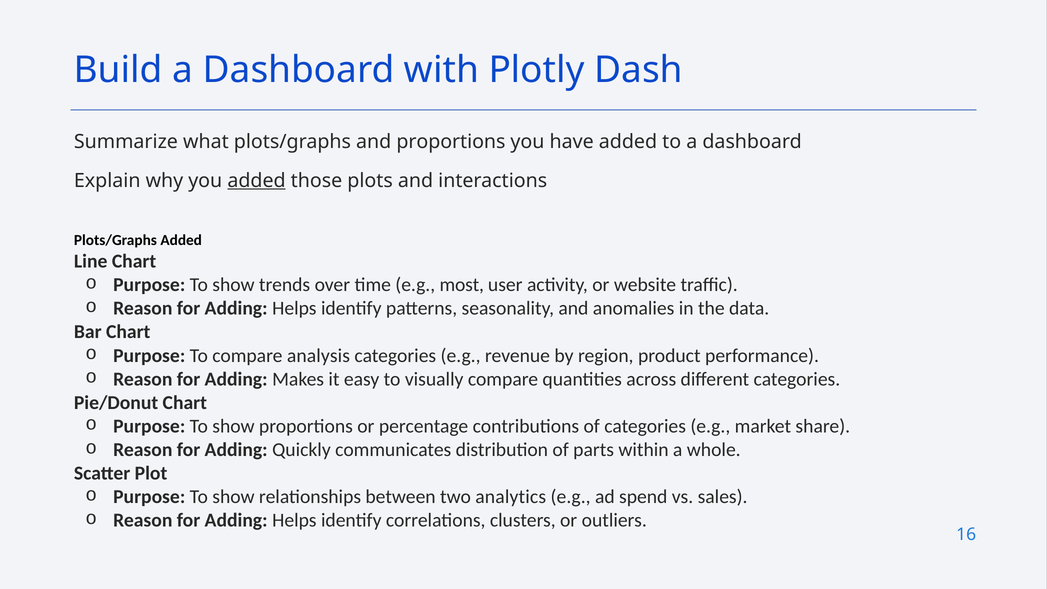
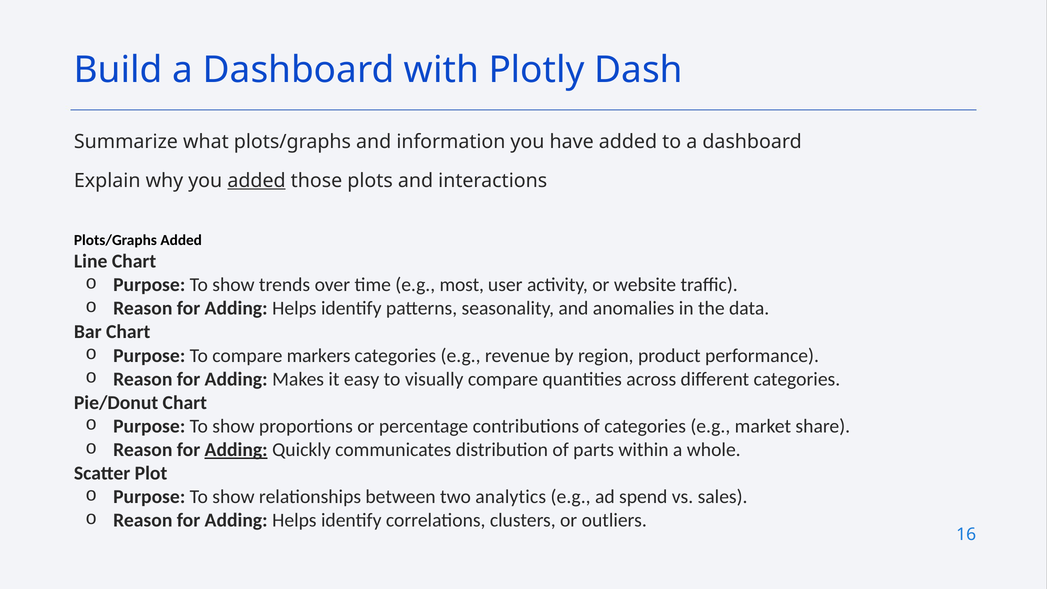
and proportions: proportions -> information
analysis: analysis -> markers
Adding at (236, 450) underline: none -> present
